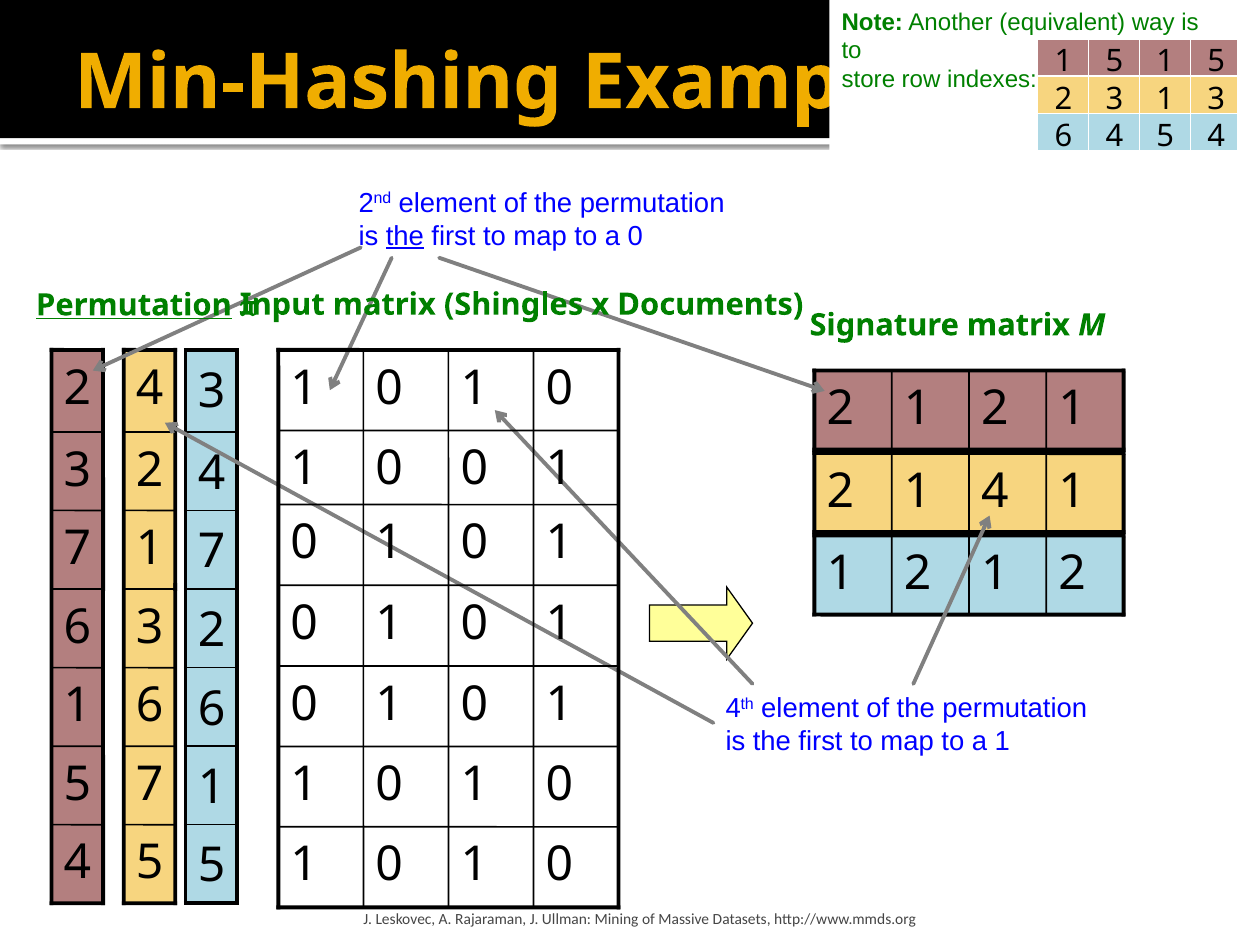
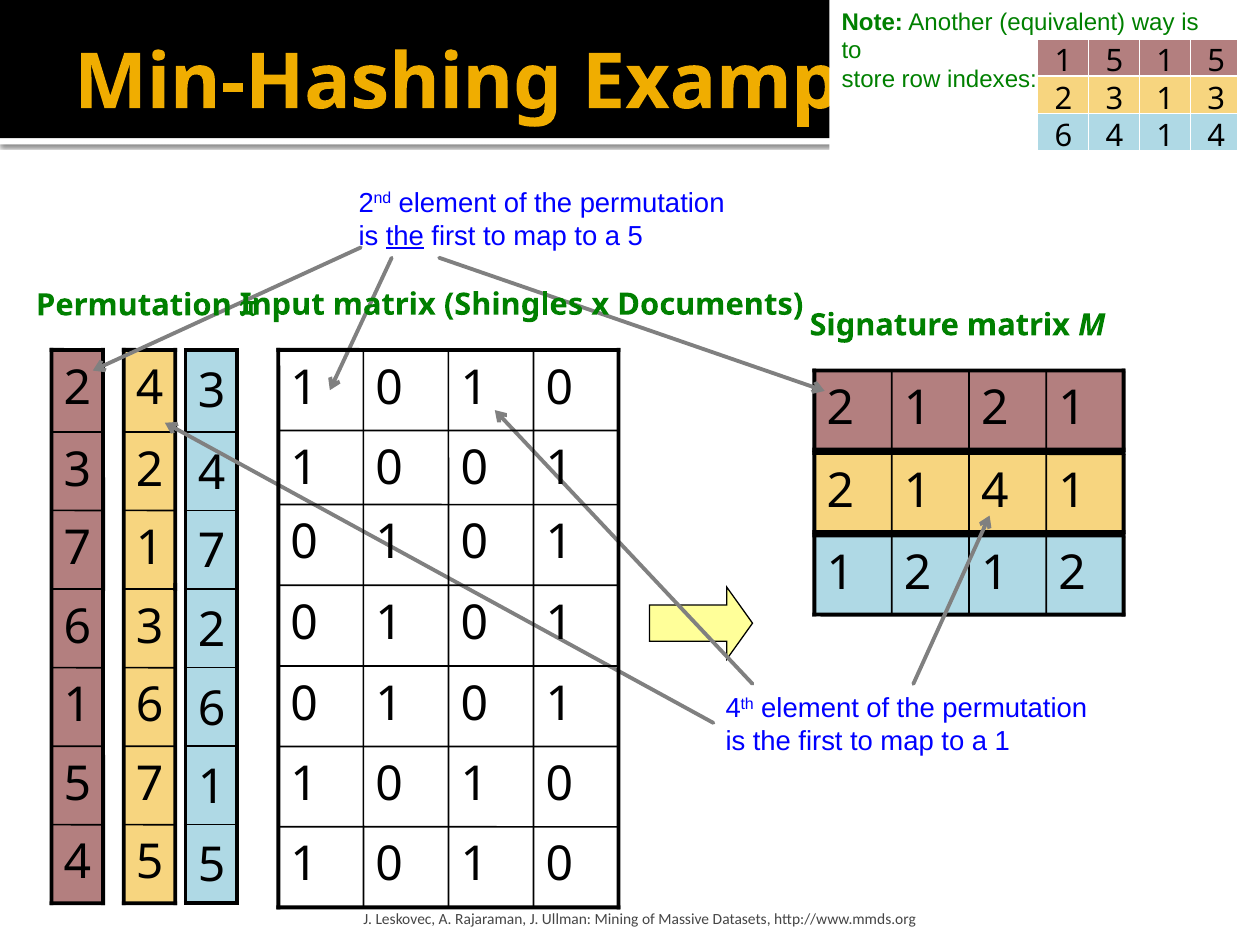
6 4 5: 5 -> 1
a 0: 0 -> 5
Permutation at (134, 305) underline: present -> none
